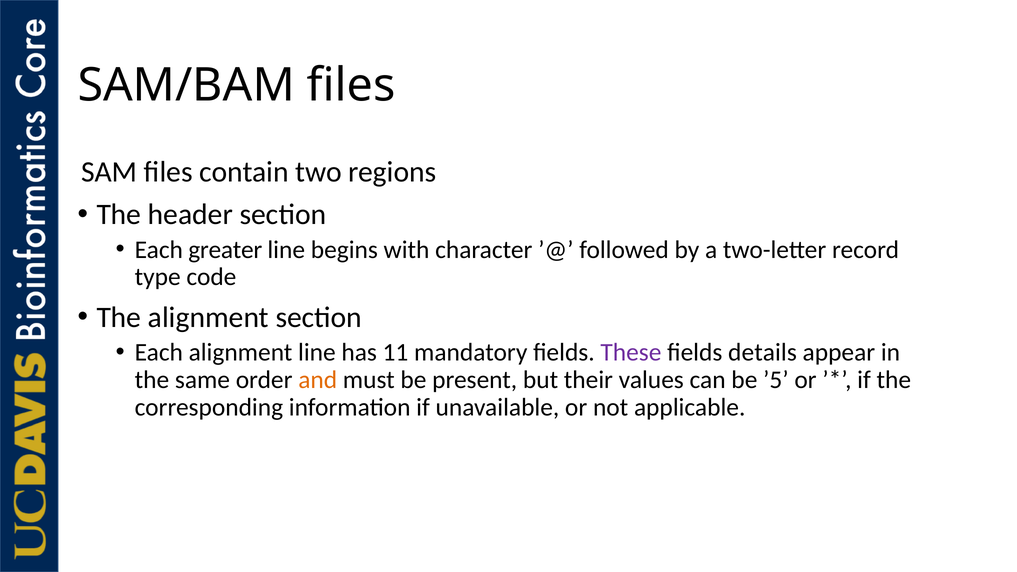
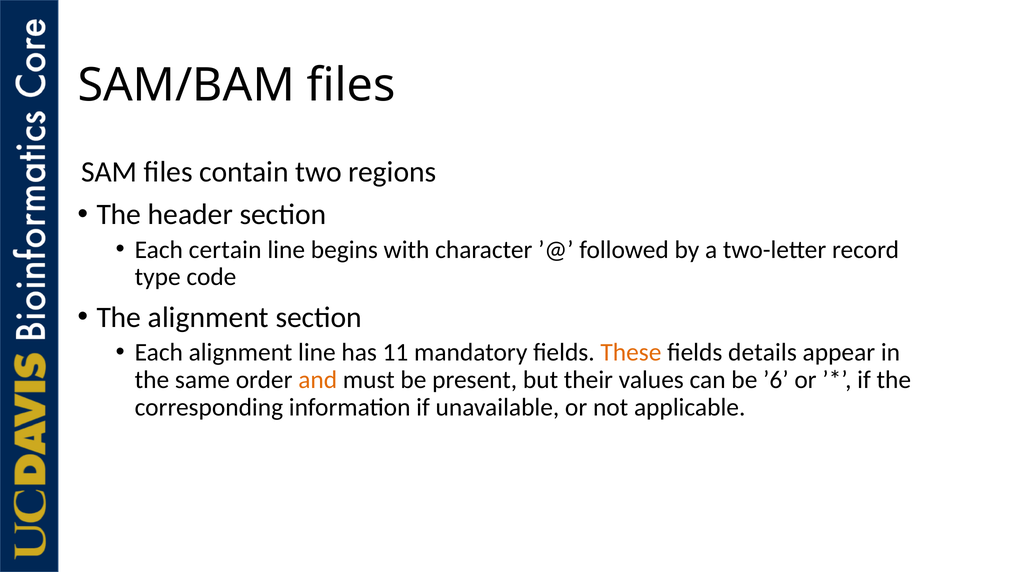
greater: greater -> certain
These colour: purple -> orange
’5: ’5 -> ’6
